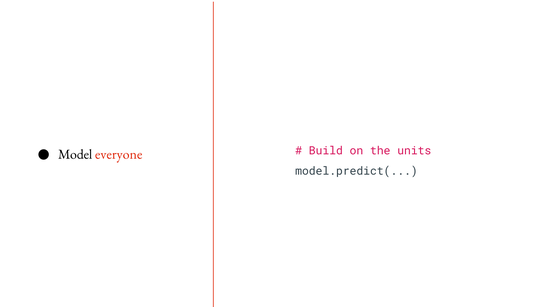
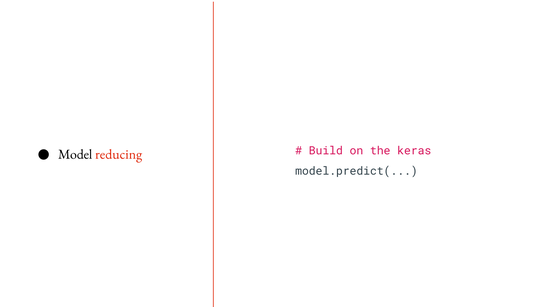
units: units -> keras
everyone: everyone -> reducing
